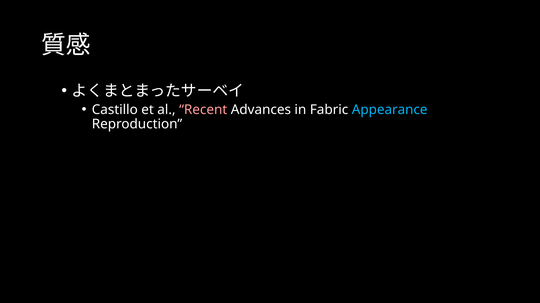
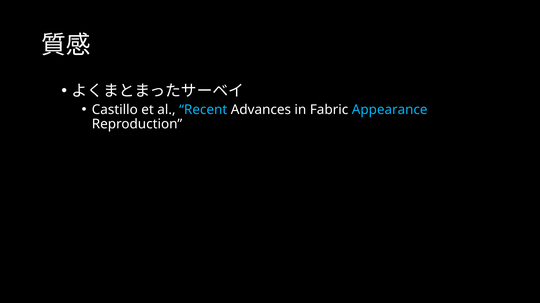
Recent colour: pink -> light blue
